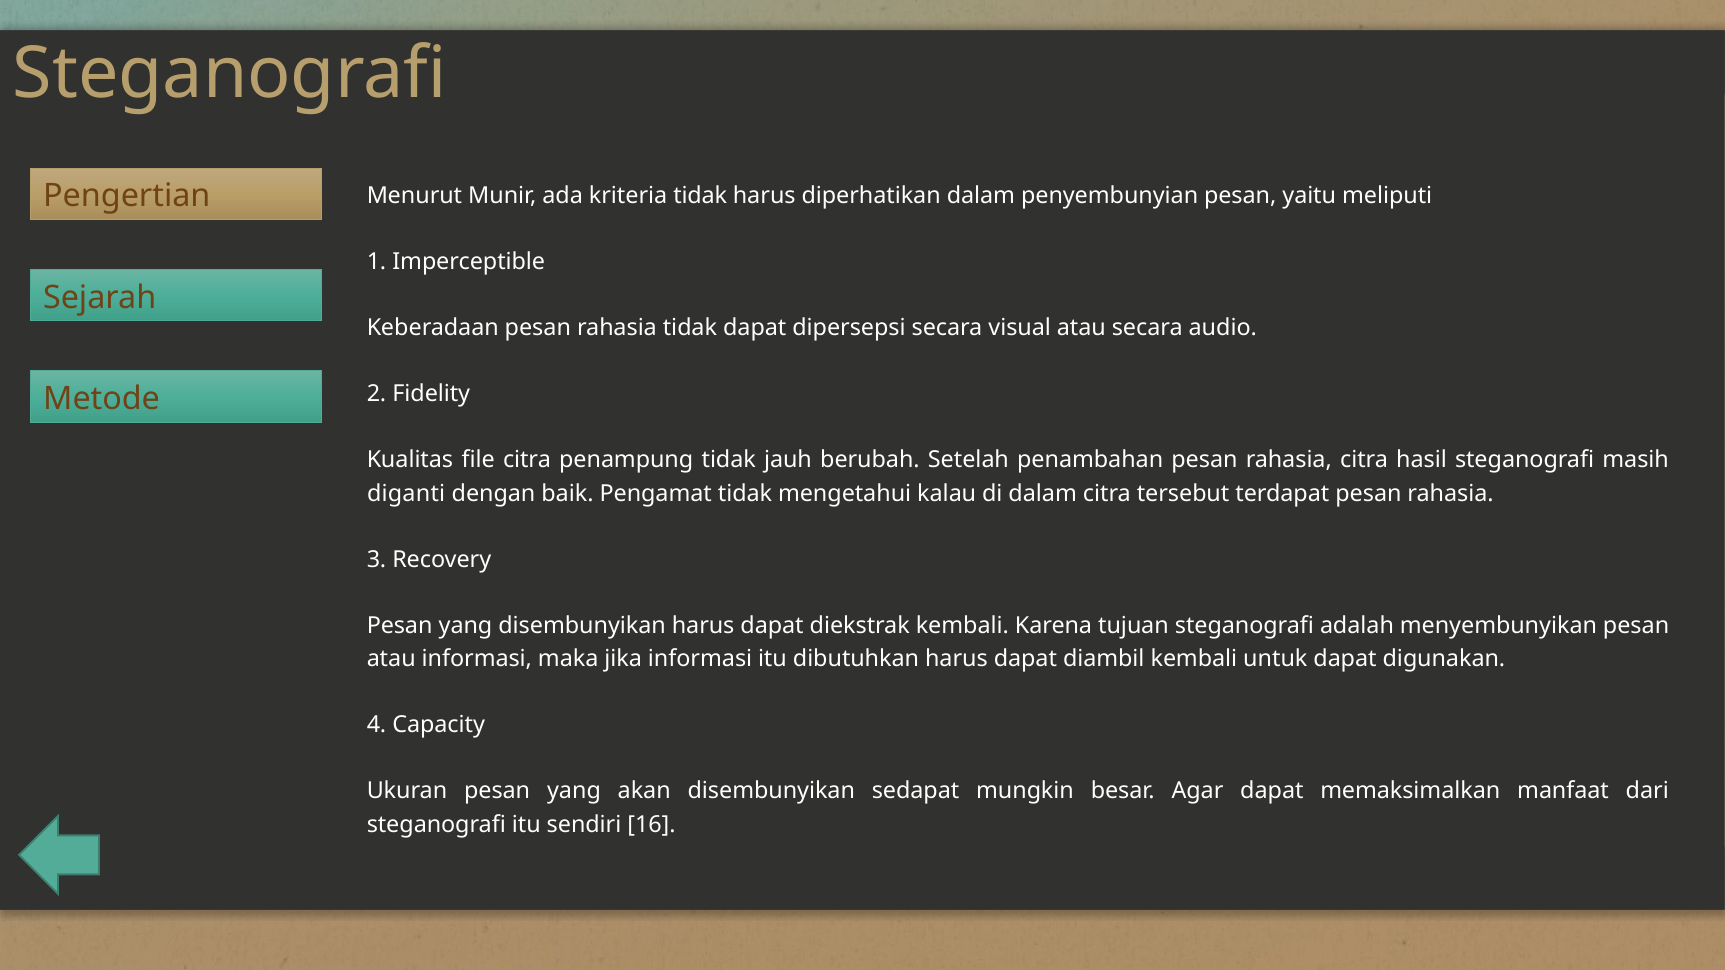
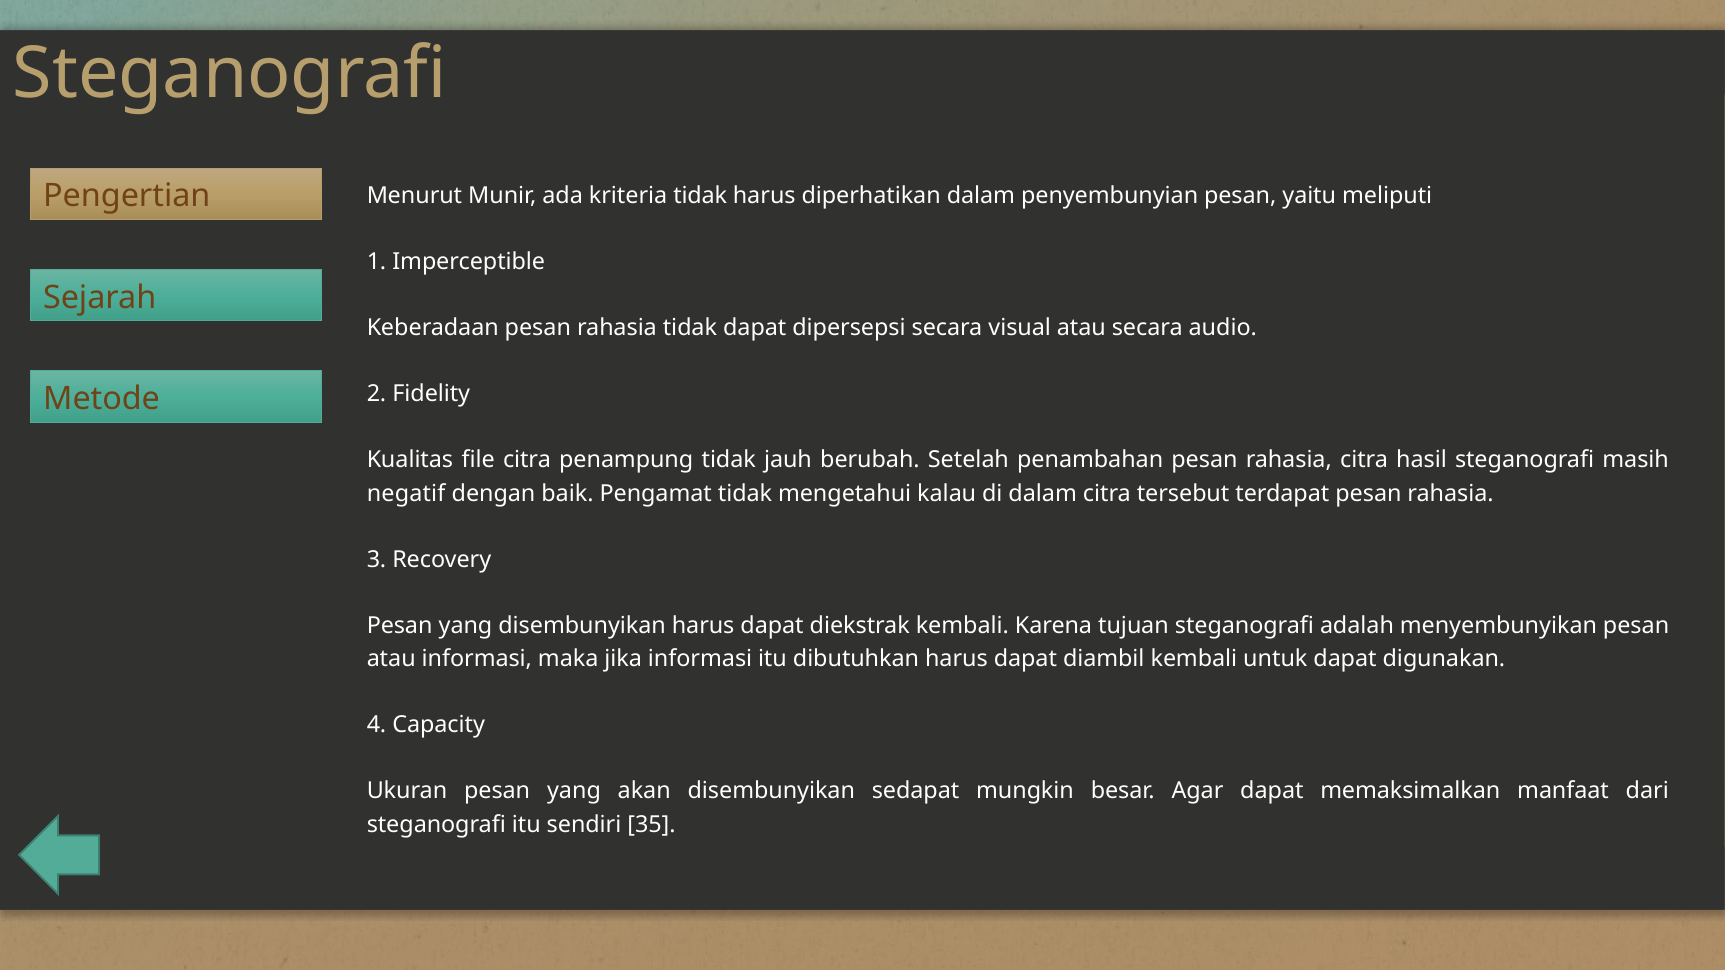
diganti: diganti -> negatif
16: 16 -> 35
